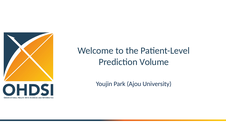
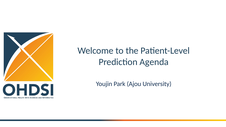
Volume: Volume -> Agenda
